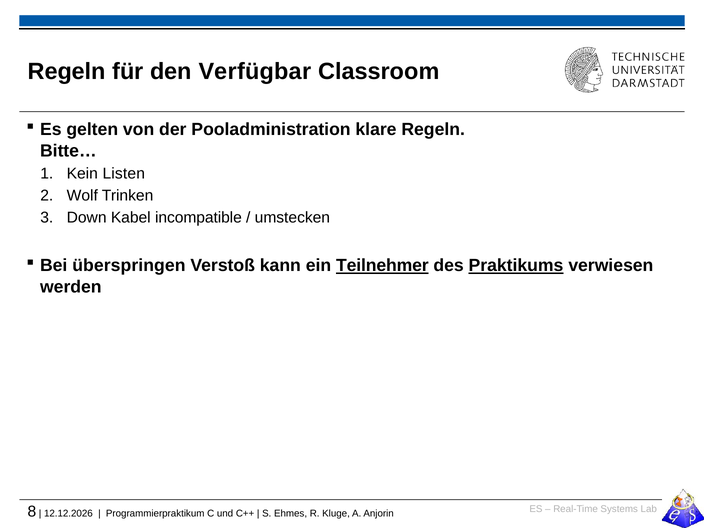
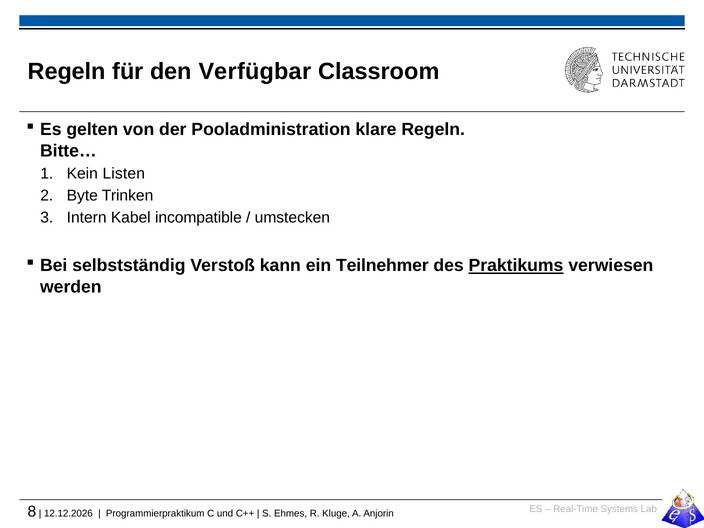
Wolf: Wolf -> Byte
Down: Down -> Intern
überspringen: überspringen -> selbstständig
Teilnehmer underline: present -> none
